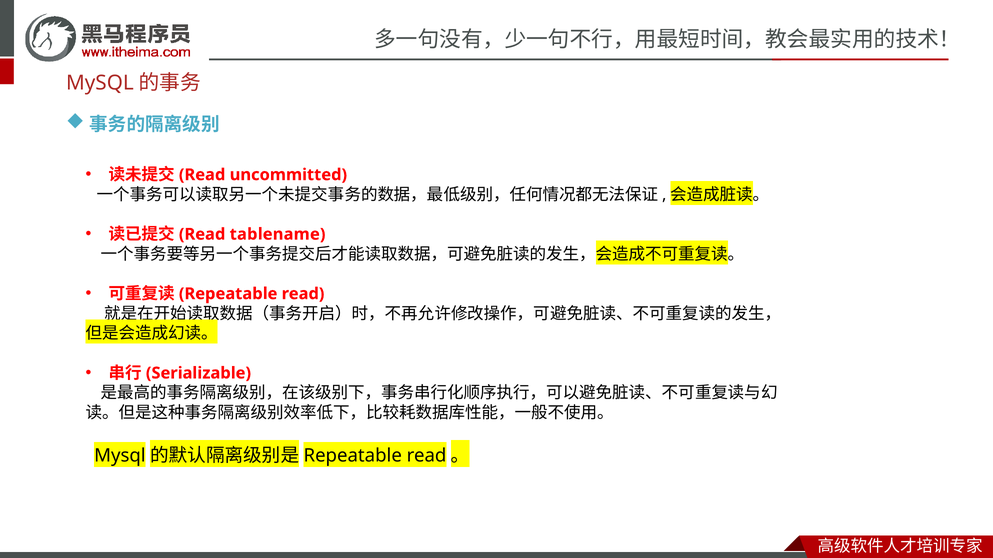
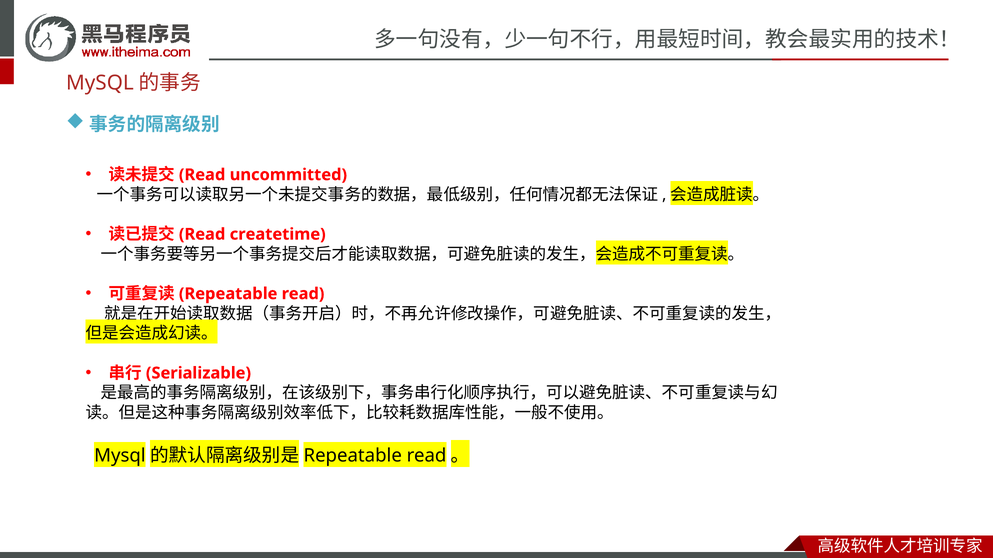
tablename: tablename -> createtime
